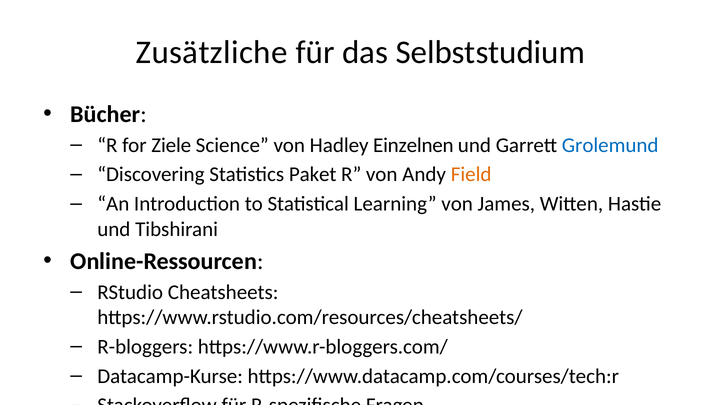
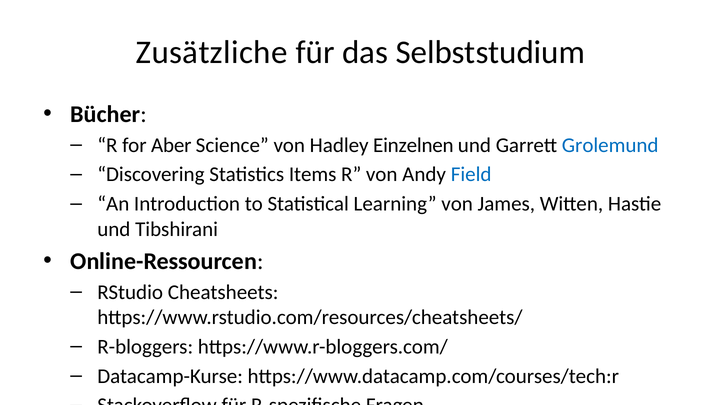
Ziele: Ziele -> Aber
Paket: Paket -> Items
Field colour: orange -> blue
